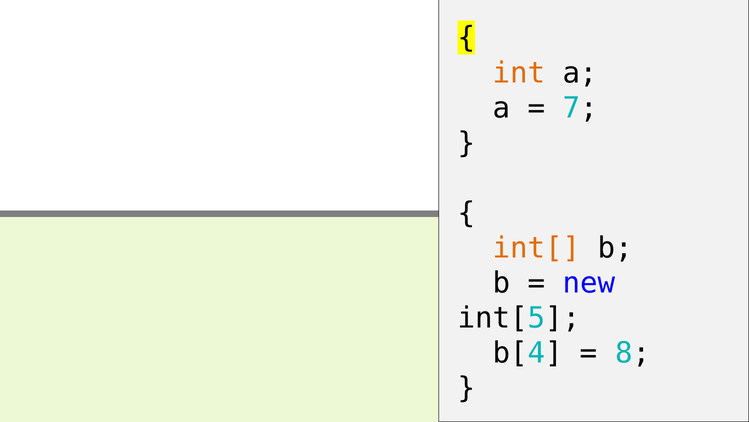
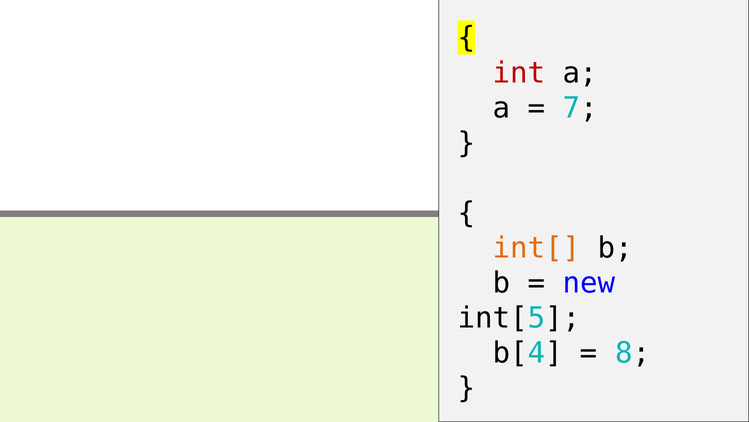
int colour: orange -> red
